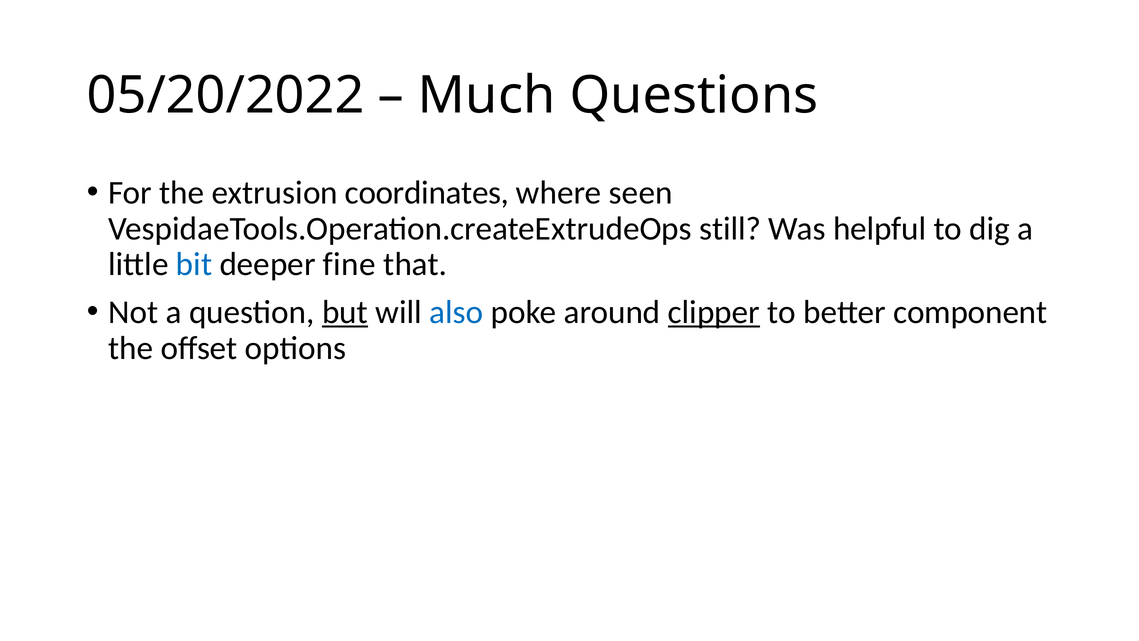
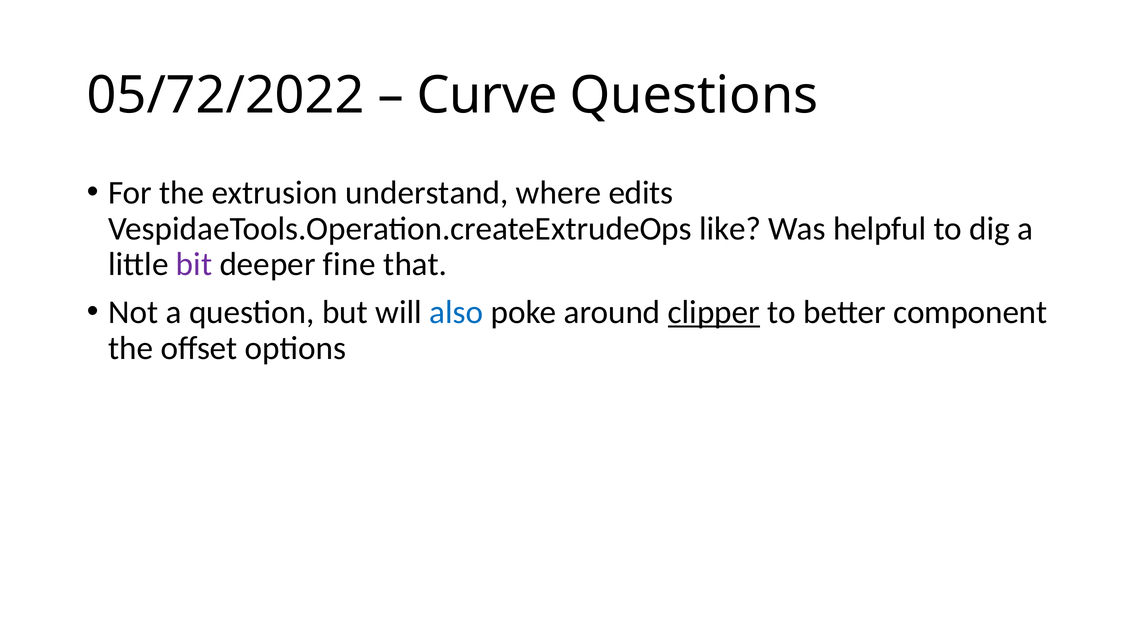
05/20/2022: 05/20/2022 -> 05/72/2022
Much: Much -> Curve
coordinates: coordinates -> understand
seen: seen -> edits
still: still -> like
bit colour: blue -> purple
but underline: present -> none
